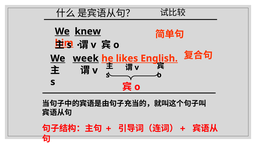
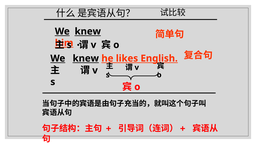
week at (86, 58): week -> knew
